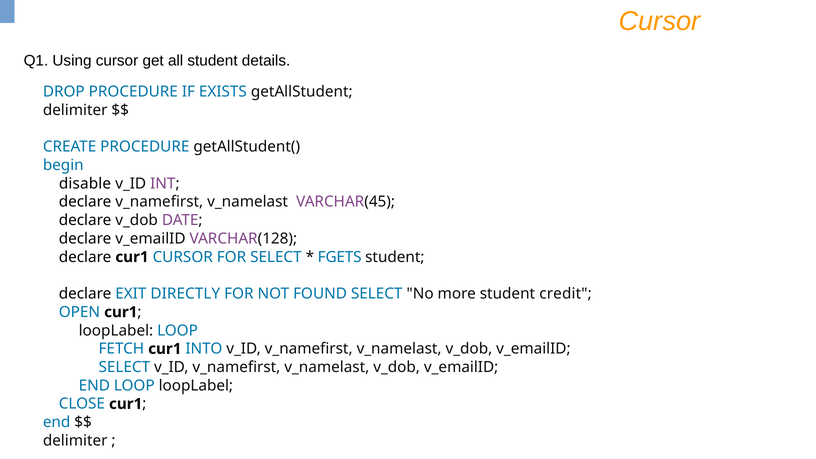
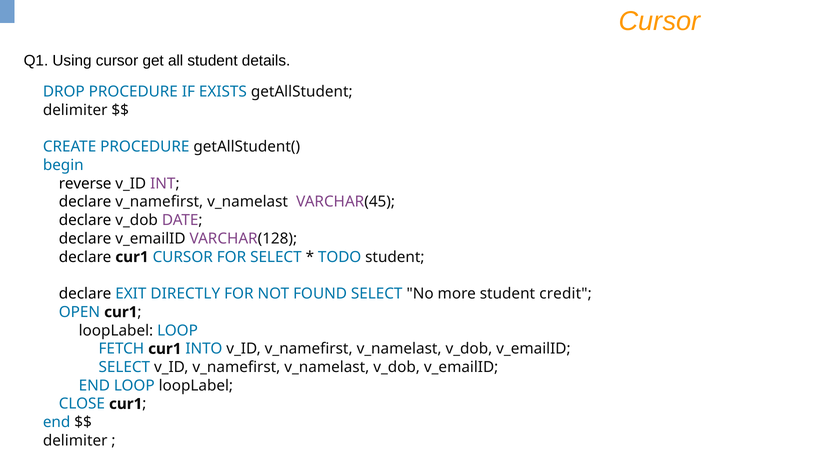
disable: disable -> reverse
FGETS: FGETS -> TODO
